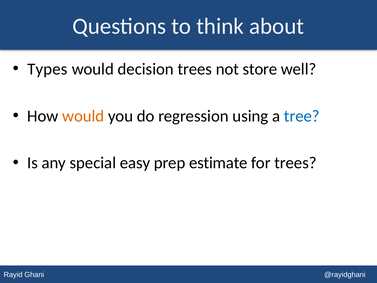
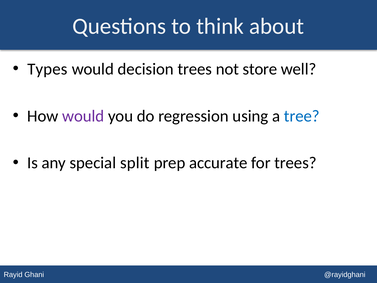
would at (83, 116) colour: orange -> purple
easy: easy -> split
estimate: estimate -> accurate
